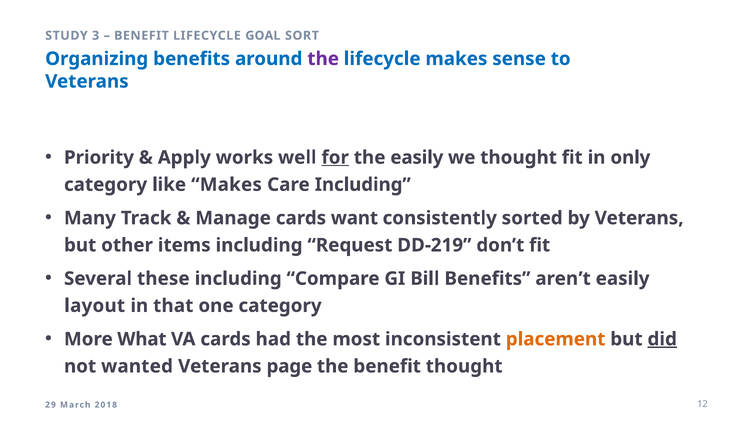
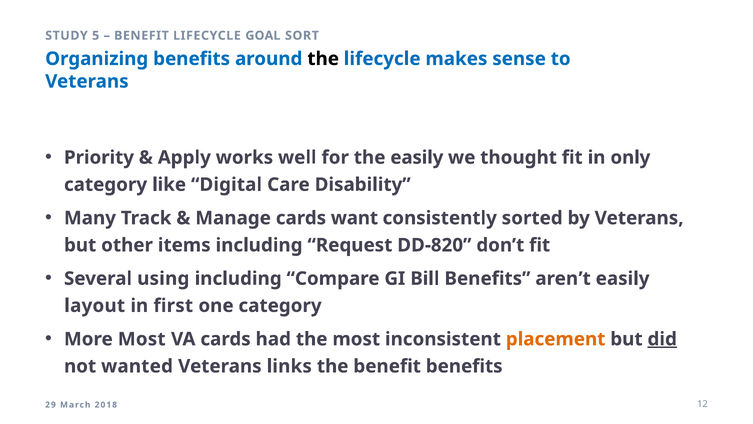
3: 3 -> 5
the at (323, 59) colour: purple -> black
for underline: present -> none
like Makes: Makes -> Digital
Care Including: Including -> Disability
DD-219: DD-219 -> DD-820
these: these -> using
that: that -> first
More What: What -> Most
page: page -> links
benefit thought: thought -> benefits
